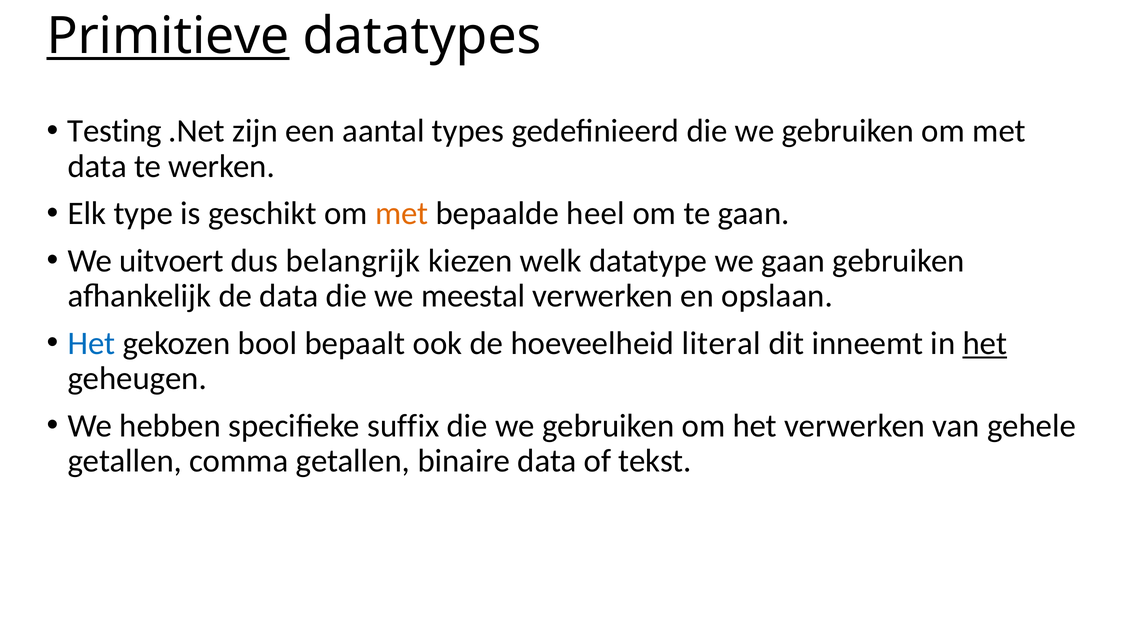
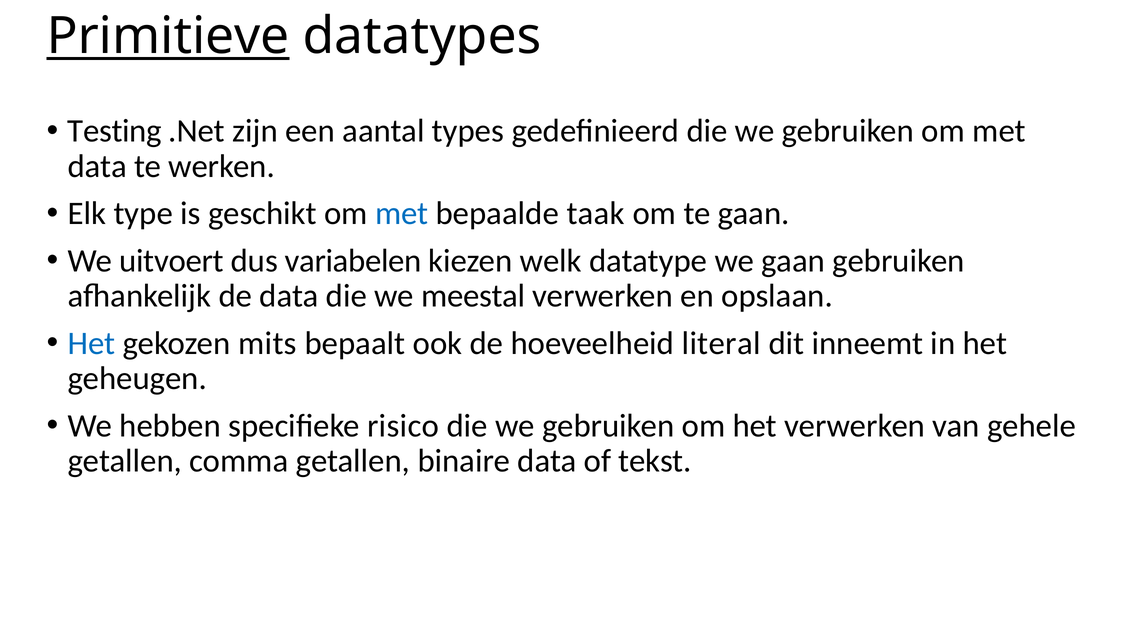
met at (402, 214) colour: orange -> blue
heel: heel -> taak
belangrijk: belangrijk -> variabelen
bool: bool -> mits
het at (985, 343) underline: present -> none
suffix: suffix -> risico
